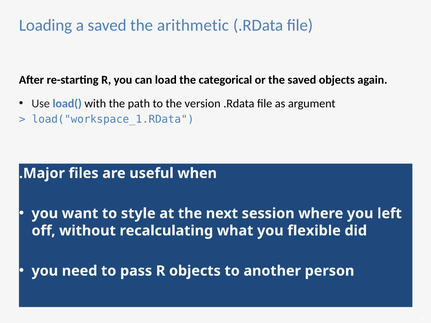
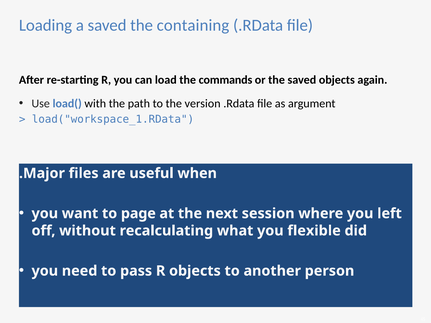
arithmetic: arithmetic -> containing
categorical: categorical -> commands
style: style -> page
